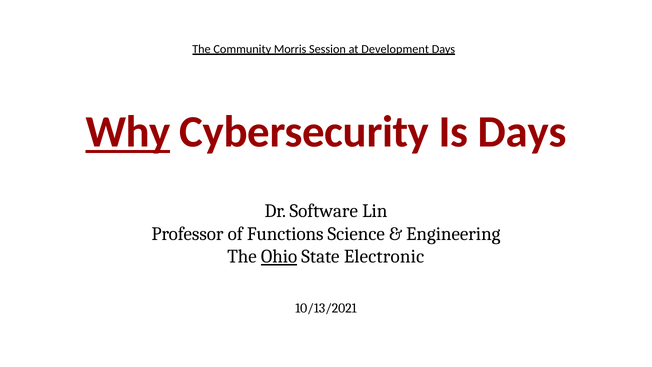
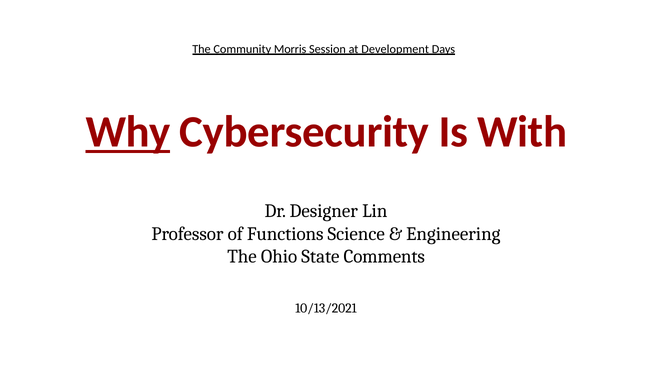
Is Days: Days -> With
Software: Software -> Designer
Ohio underline: present -> none
Electronic: Electronic -> Comments
